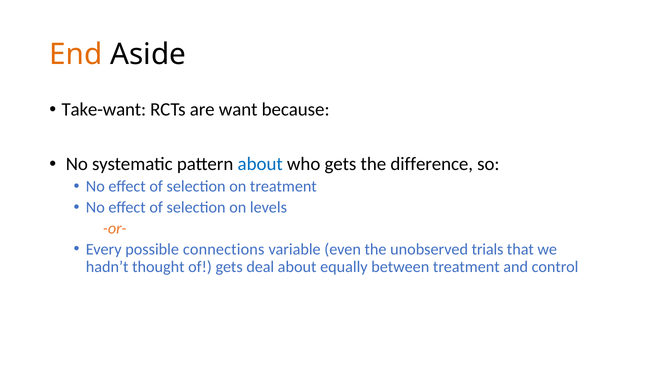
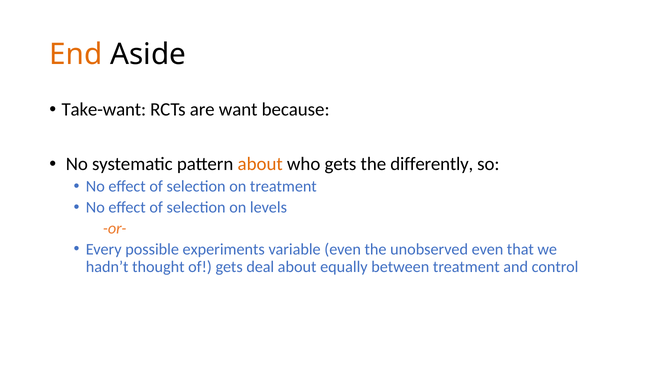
about at (260, 164) colour: blue -> orange
difference: difference -> differently
connections: connections -> experiments
unobserved trials: trials -> even
